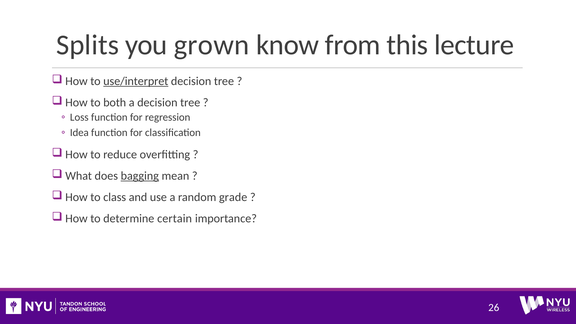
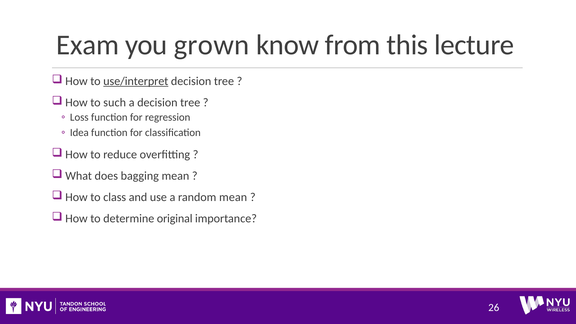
Splits: Splits -> Exam
both: both -> such
bagging underline: present -> none
random grade: grade -> mean
certain: certain -> original
